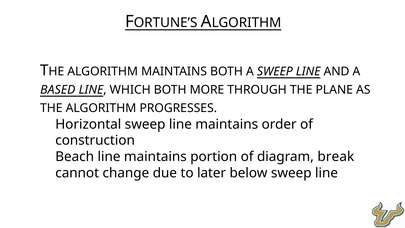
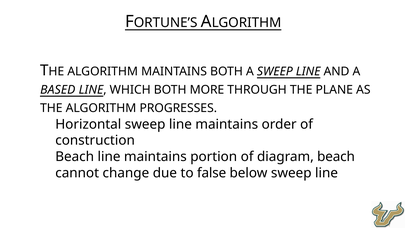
diagram break: break -> beach
later: later -> false
